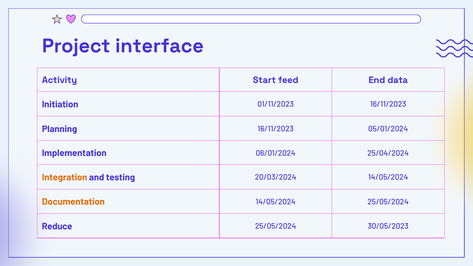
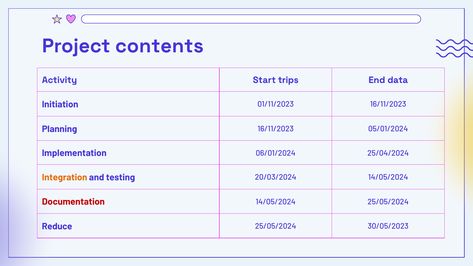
interface: interface -> contents
feed: feed -> trips
Documentation colour: orange -> red
